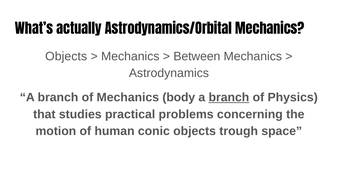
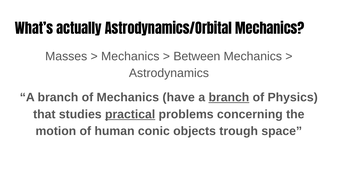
Objects at (66, 56): Objects -> Masses
body: body -> have
practical underline: none -> present
